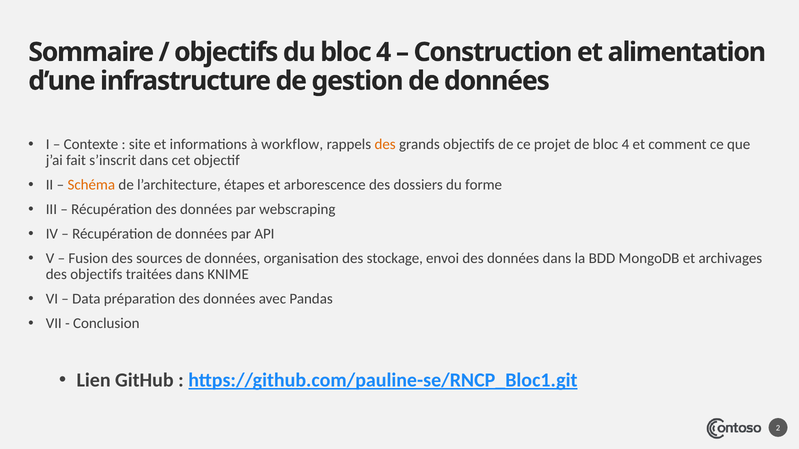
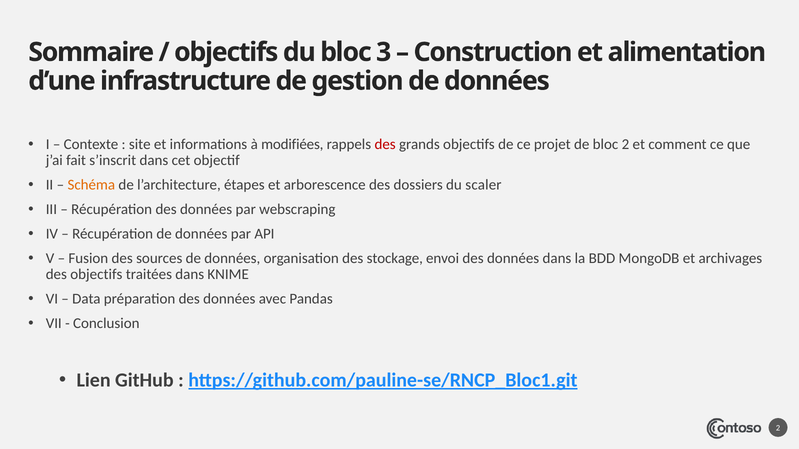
du bloc 4: 4 -> 3
workflow: workflow -> modifiées
des at (385, 144) colour: orange -> red
de bloc 4: 4 -> 2
forme: forme -> scaler
